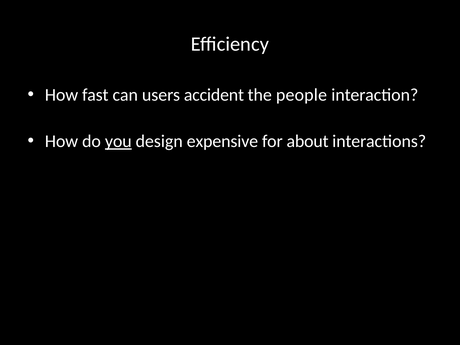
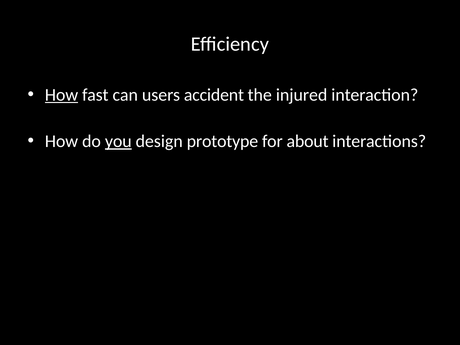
How at (61, 95) underline: none -> present
people: people -> injured
expensive: expensive -> prototype
